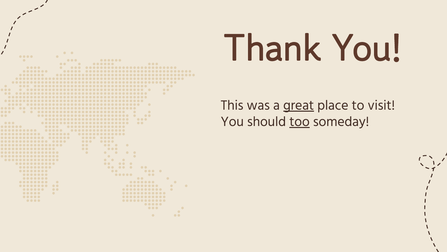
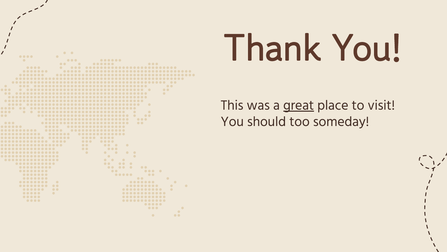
too underline: present -> none
